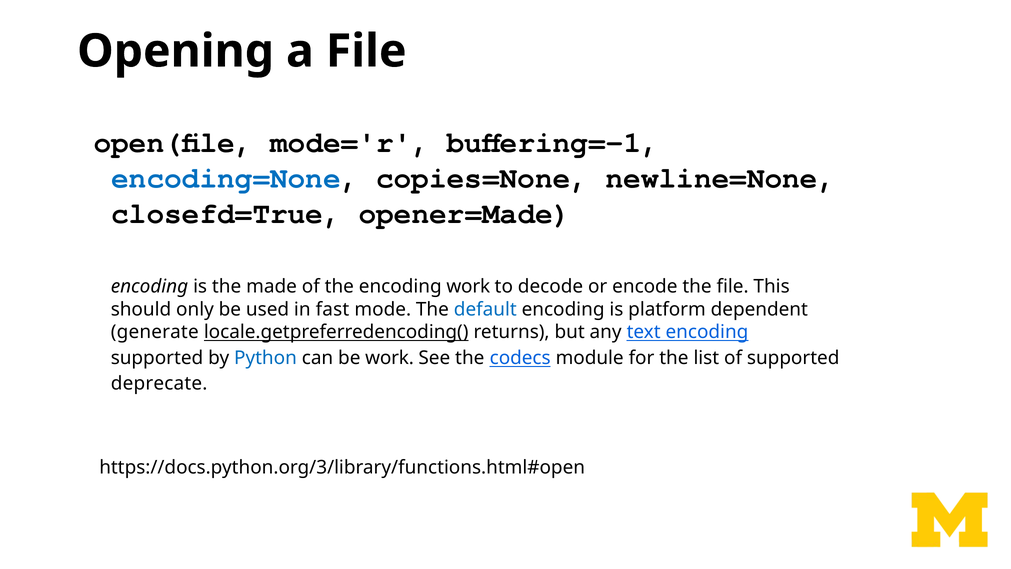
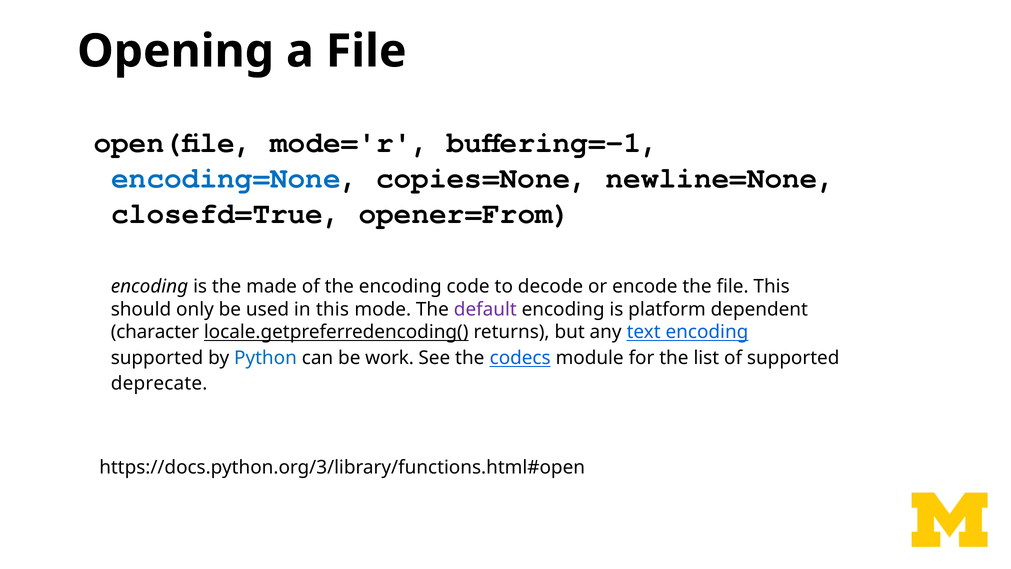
opener=Made: opener=Made -> opener=From
encoding work: work -> code
in fast: fast -> this
default colour: blue -> purple
generate: generate -> character
